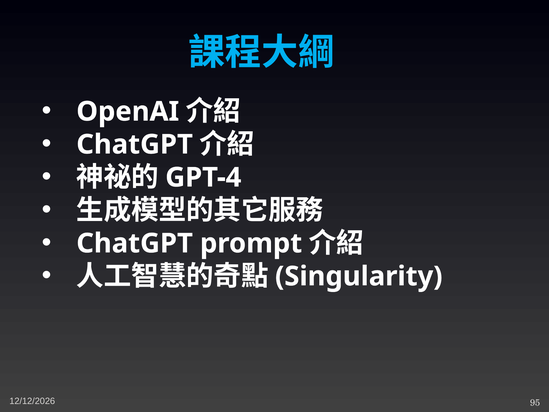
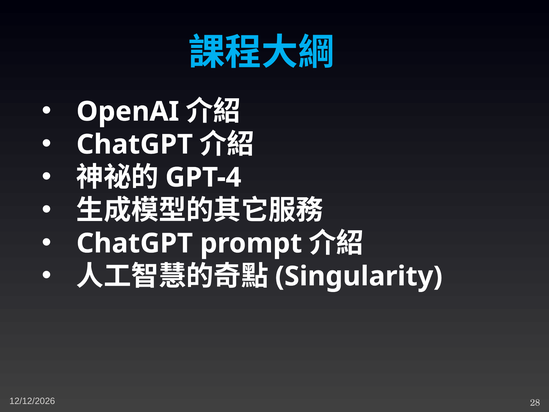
95: 95 -> 28
